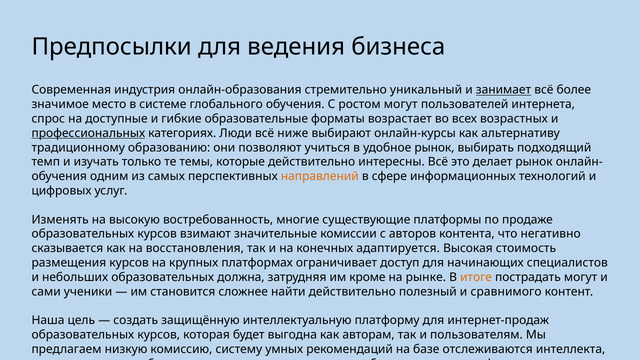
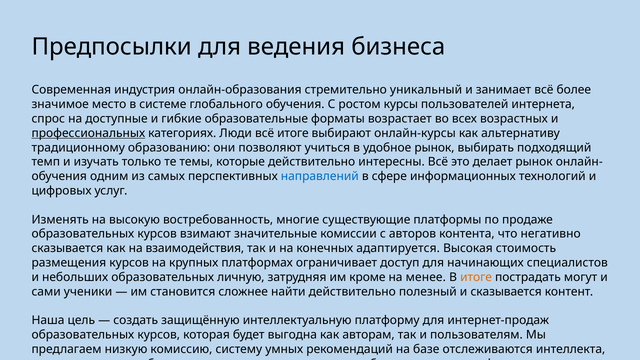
занимает underline: present -> none
ростом могут: могут -> курсы
всё ниже: ниже -> итоге
направлений colour: orange -> blue
на восстановления: восстановления -> взаимодействия
должна: должна -> личную
рынке: рынке -> менее
и сравнимого: сравнимого -> сказывается
